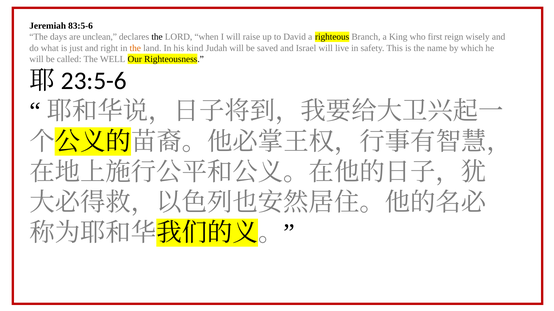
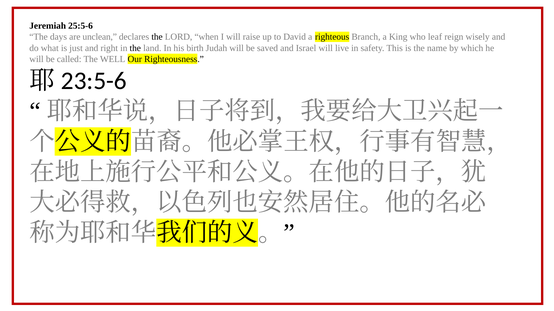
83:5-6: 83:5-6 -> 25:5-6
first: first -> leaf
the at (135, 48) colour: orange -> black
kind: kind -> birth
